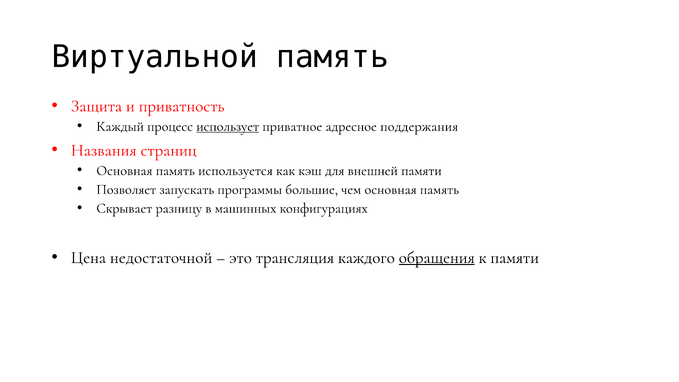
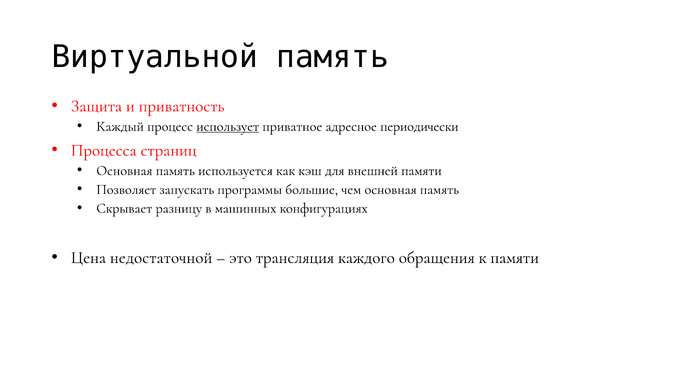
поддержания: поддержания -> периодически
Названия: Названия -> Процесса
обращения underline: present -> none
